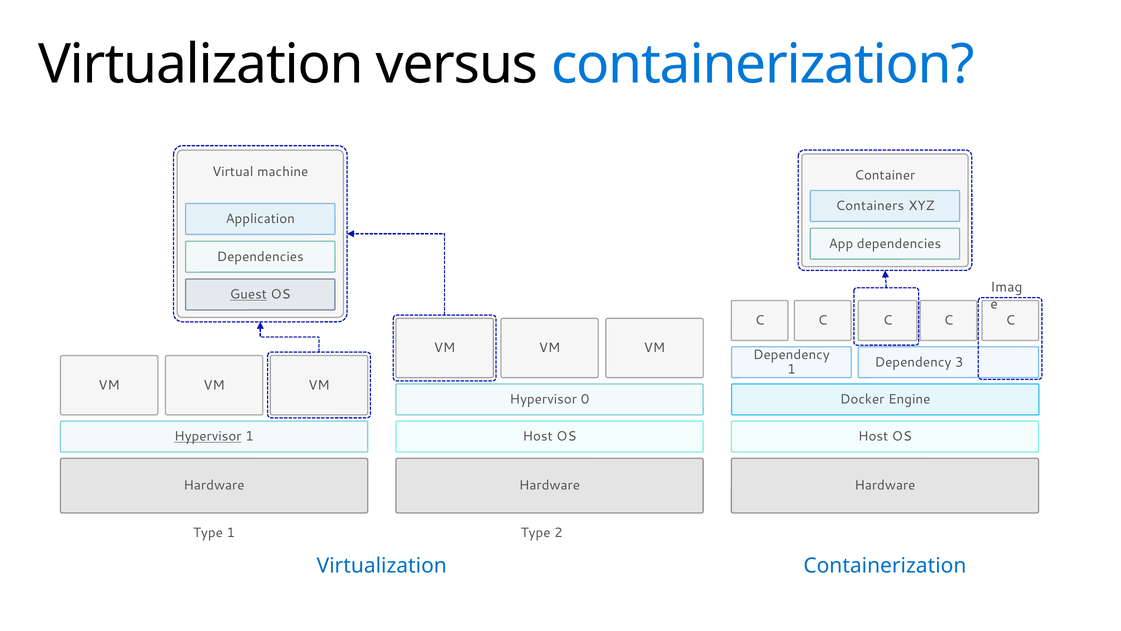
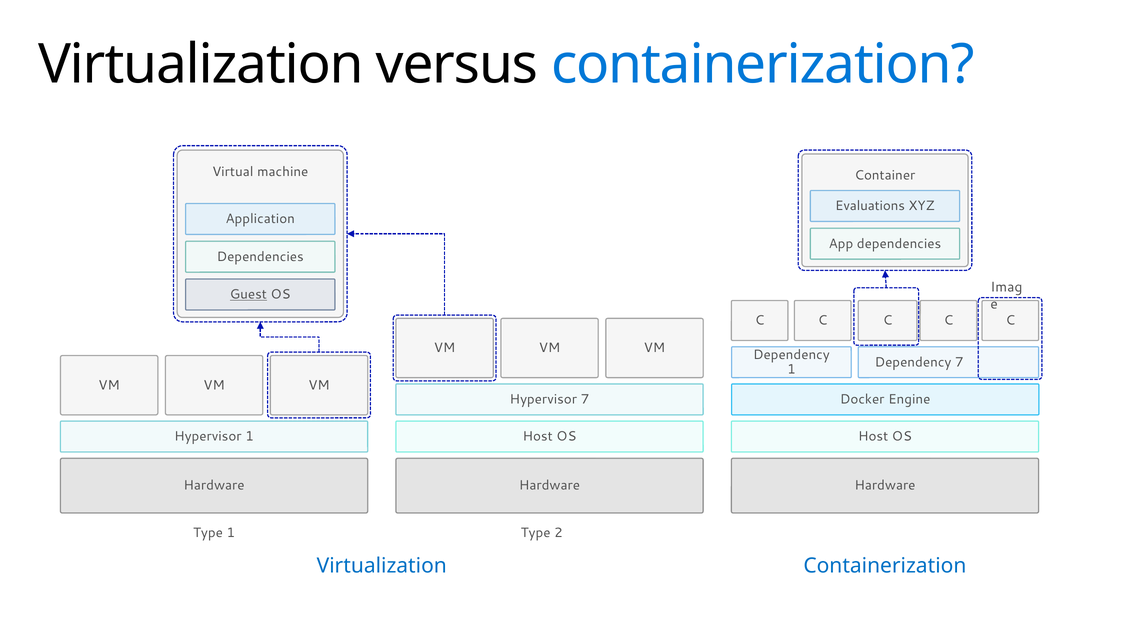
Containers: Containers -> Evaluations
Dependency 3: 3 -> 7
Hypervisor 0: 0 -> 7
Hypervisor at (208, 436) underline: present -> none
